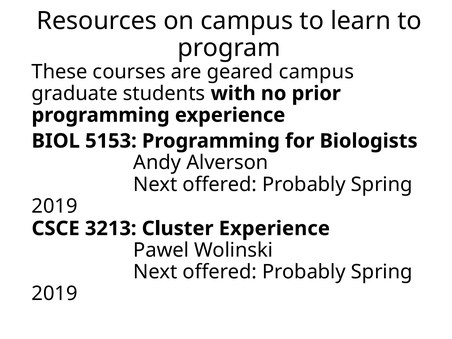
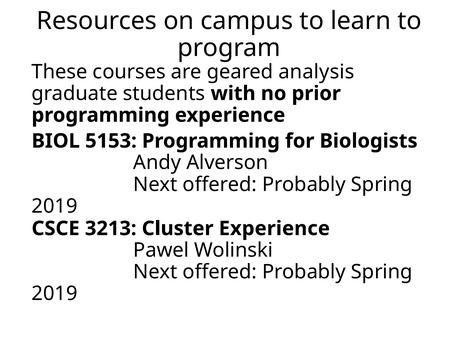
geared campus: campus -> analysis
